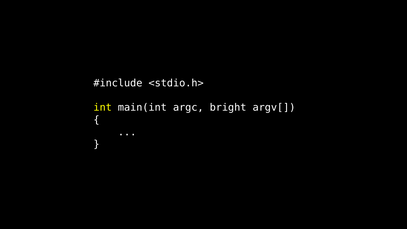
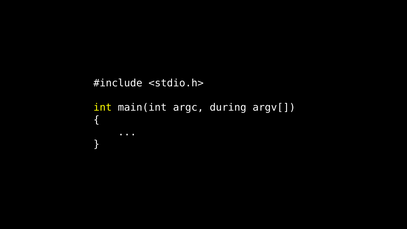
bright: bright -> during
